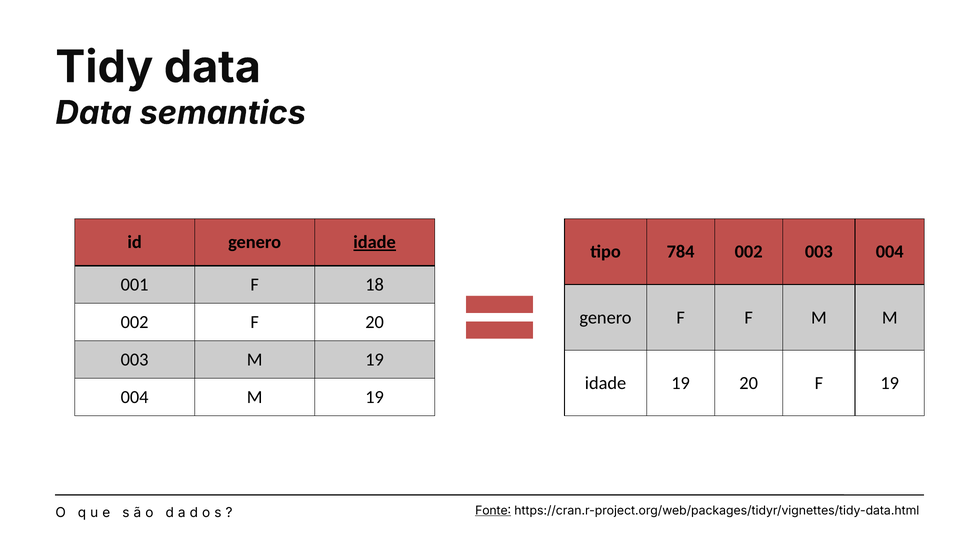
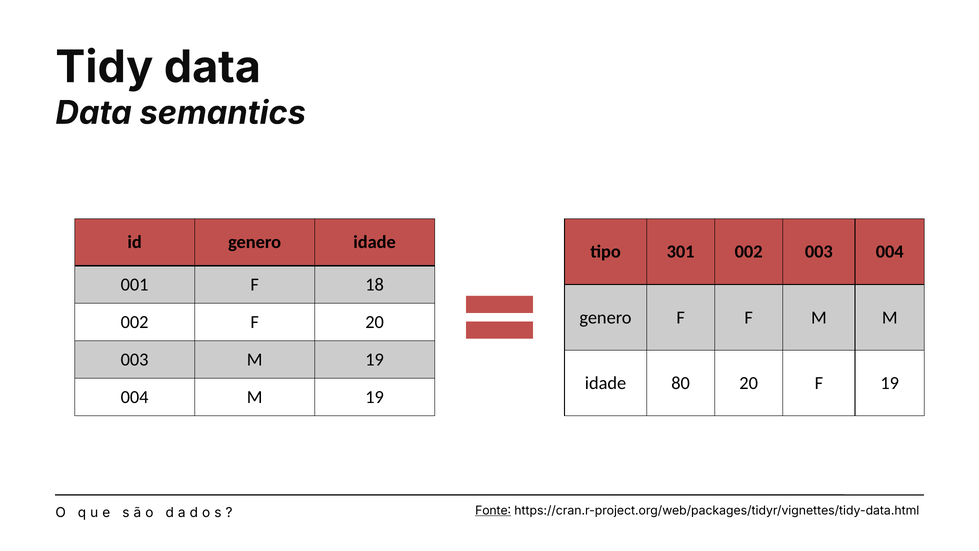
idade at (375, 242) underline: present -> none
784: 784 -> 301
idade 19: 19 -> 80
